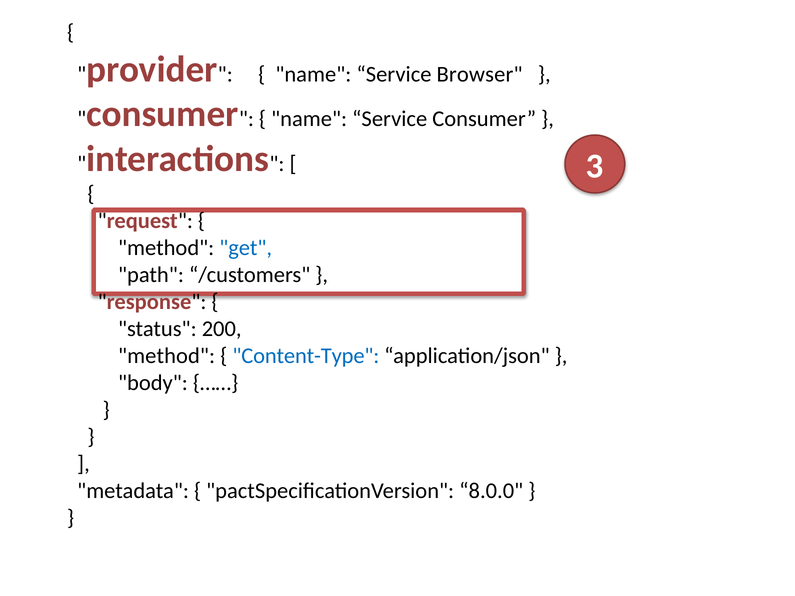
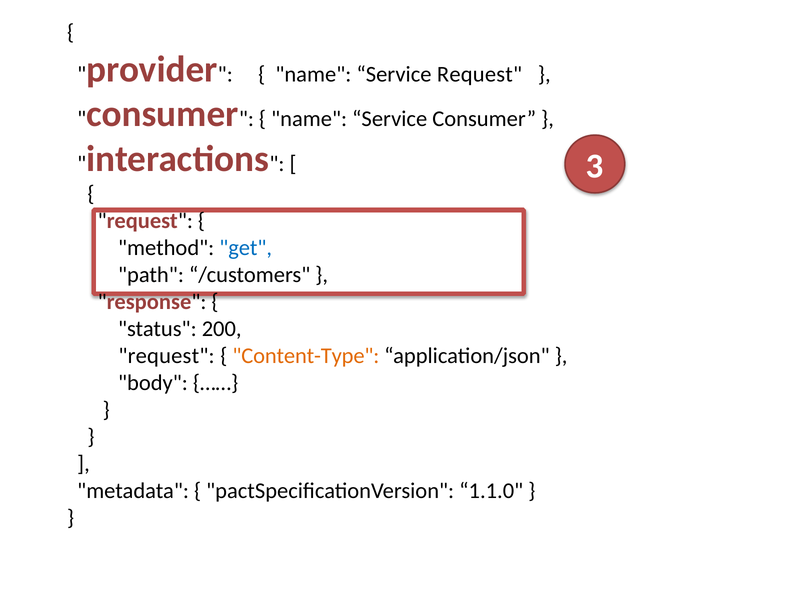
Service Browser: Browser -> Request
method at (167, 356): method -> request
Content-Type colour: blue -> orange
8.0.0: 8.0.0 -> 1.1.0
